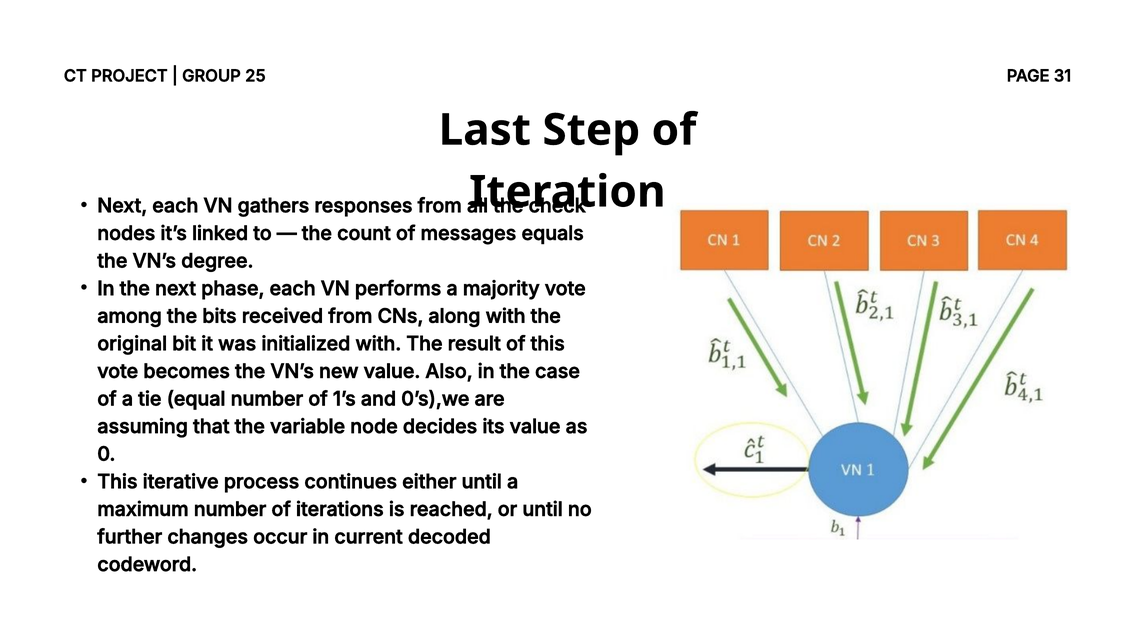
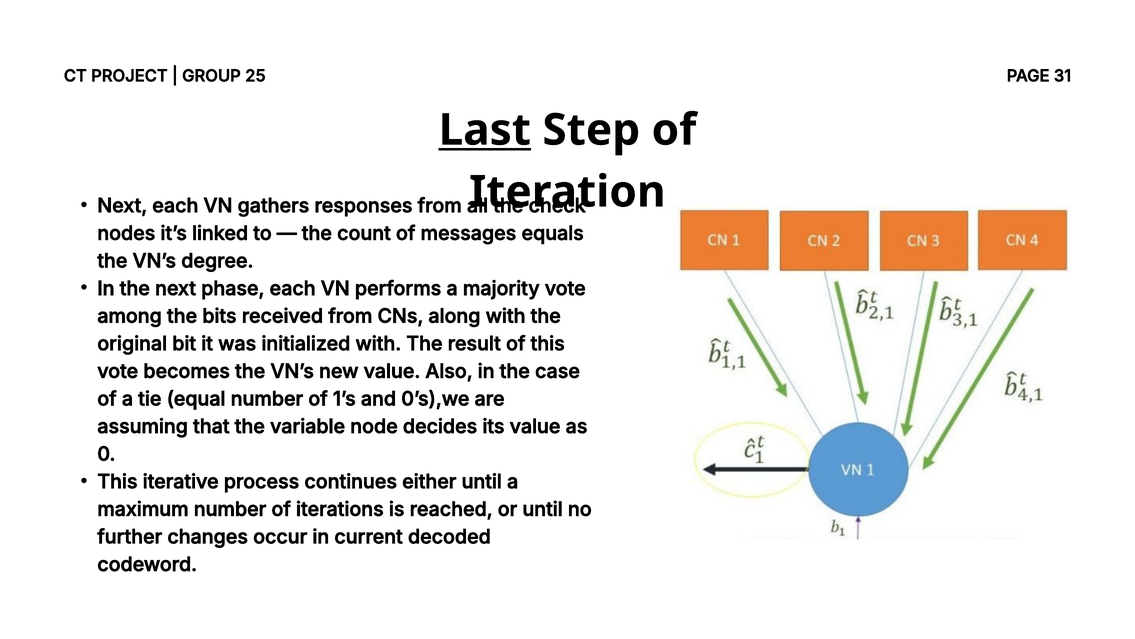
Last underline: none -> present
